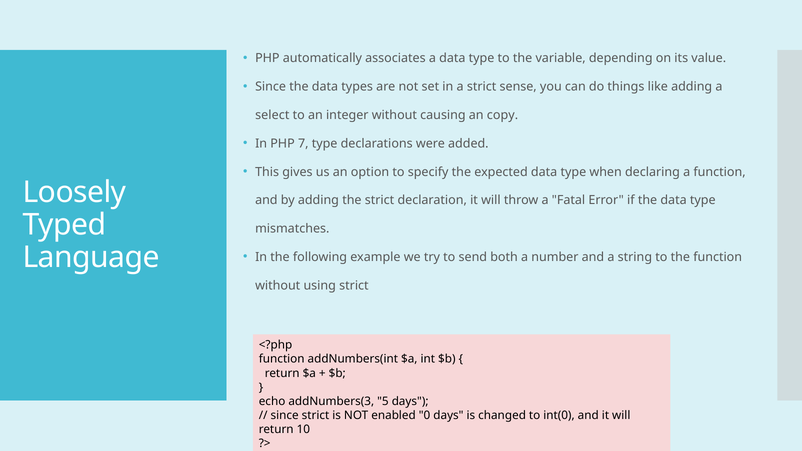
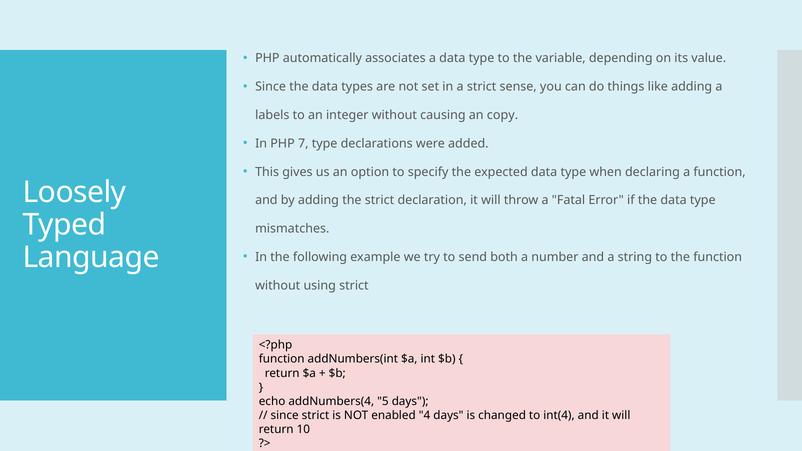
select: select -> labels
addNumbers(3: addNumbers(3 -> addNumbers(4
0: 0 -> 4
int(0: int(0 -> int(4
